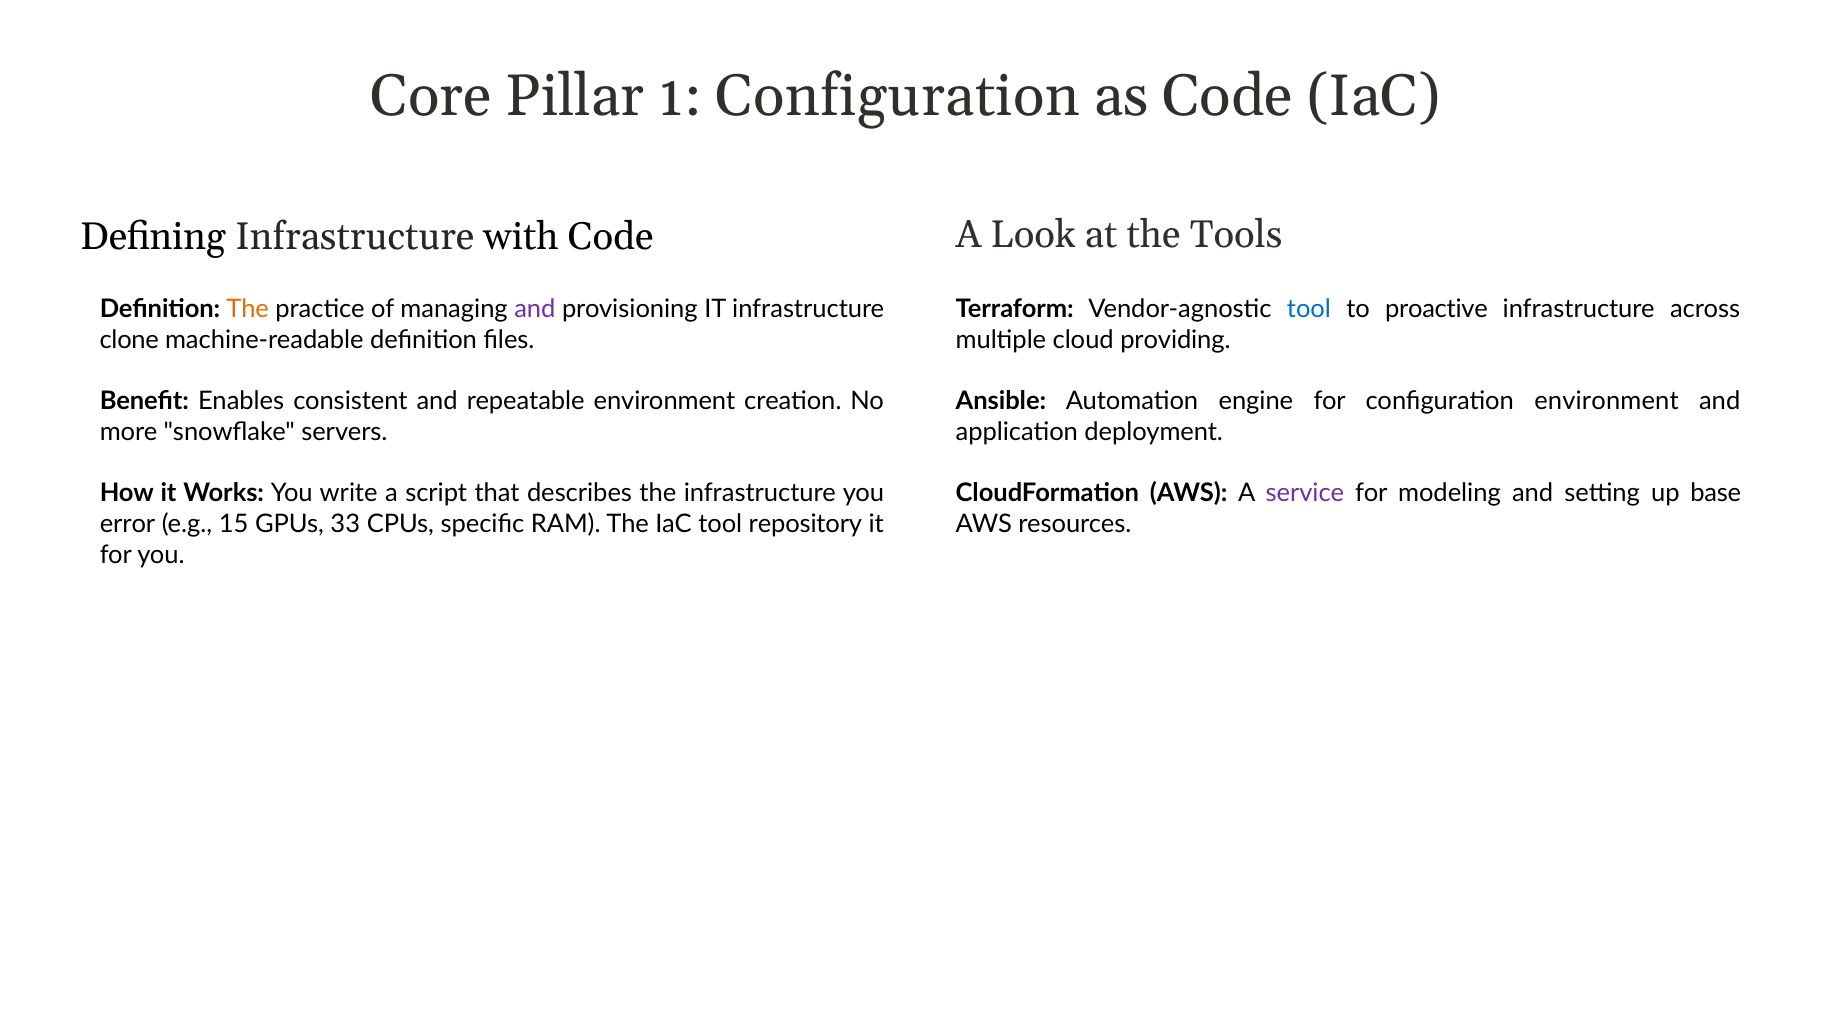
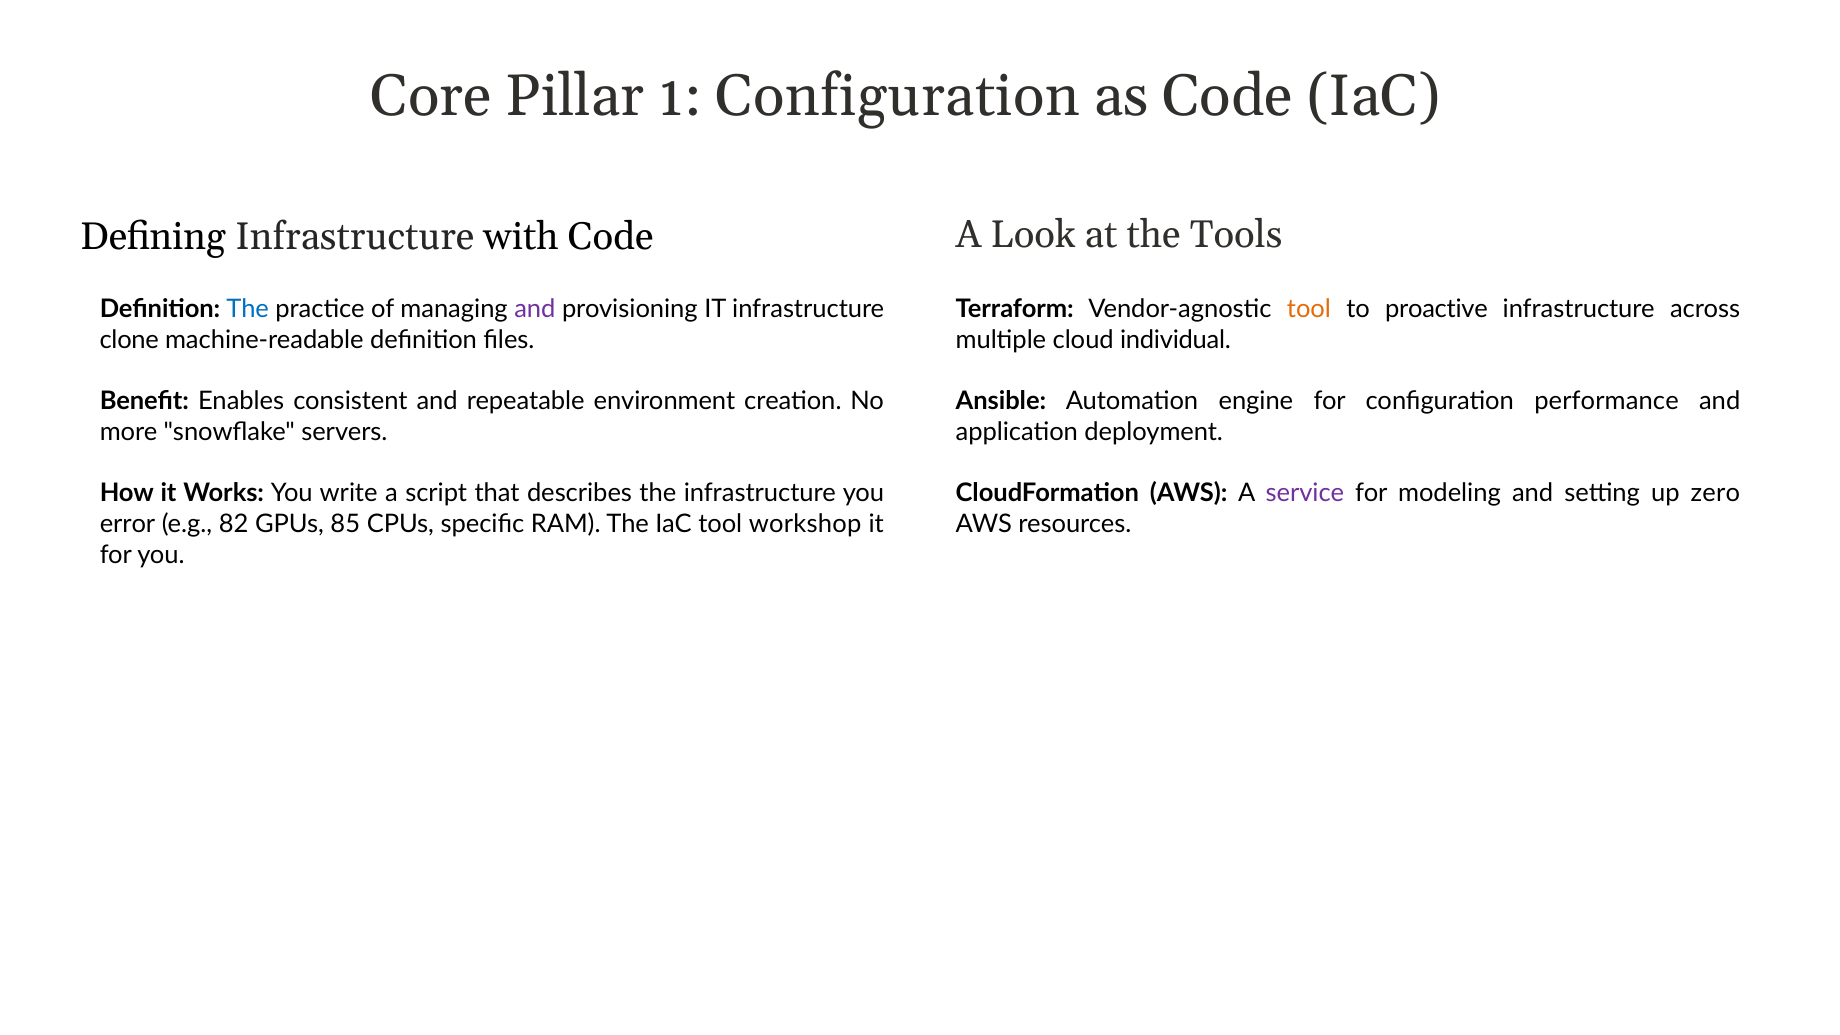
The at (248, 309) colour: orange -> blue
tool at (1309, 309) colour: blue -> orange
providing: providing -> individual
configuration environment: environment -> performance
base: base -> zero
15: 15 -> 82
33: 33 -> 85
repository: repository -> workshop
